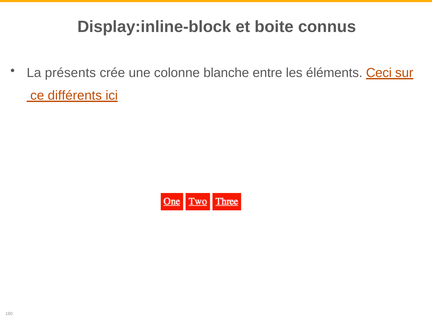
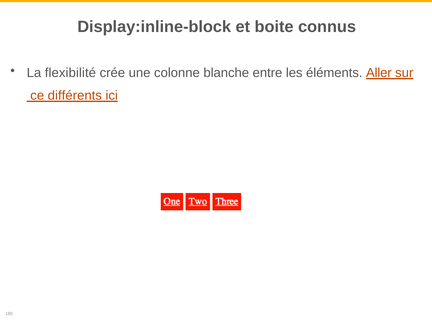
présents: présents -> flexibilité
Ceci: Ceci -> Aller
